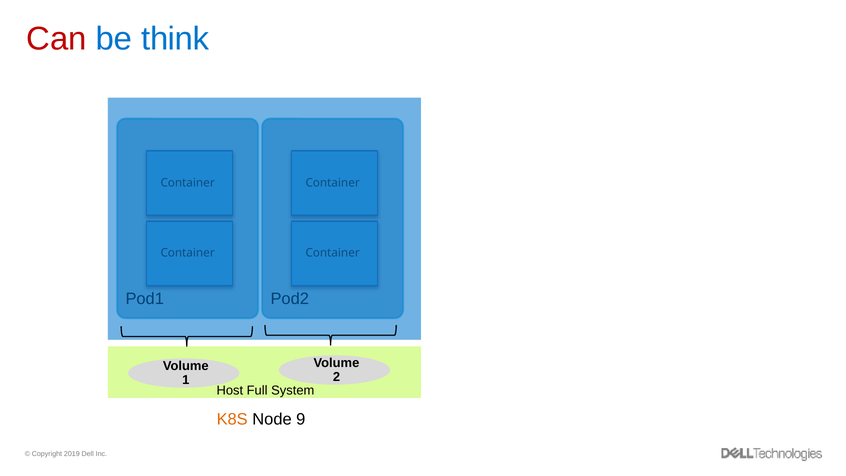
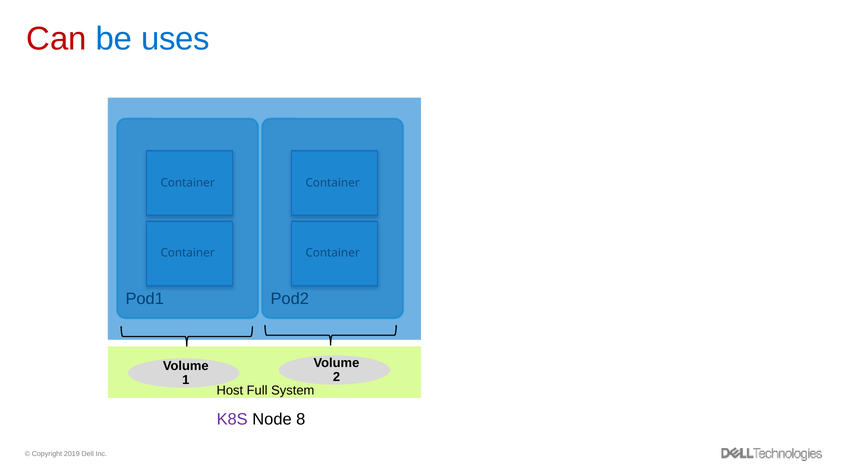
think: think -> uses
K8S colour: orange -> purple
9: 9 -> 8
